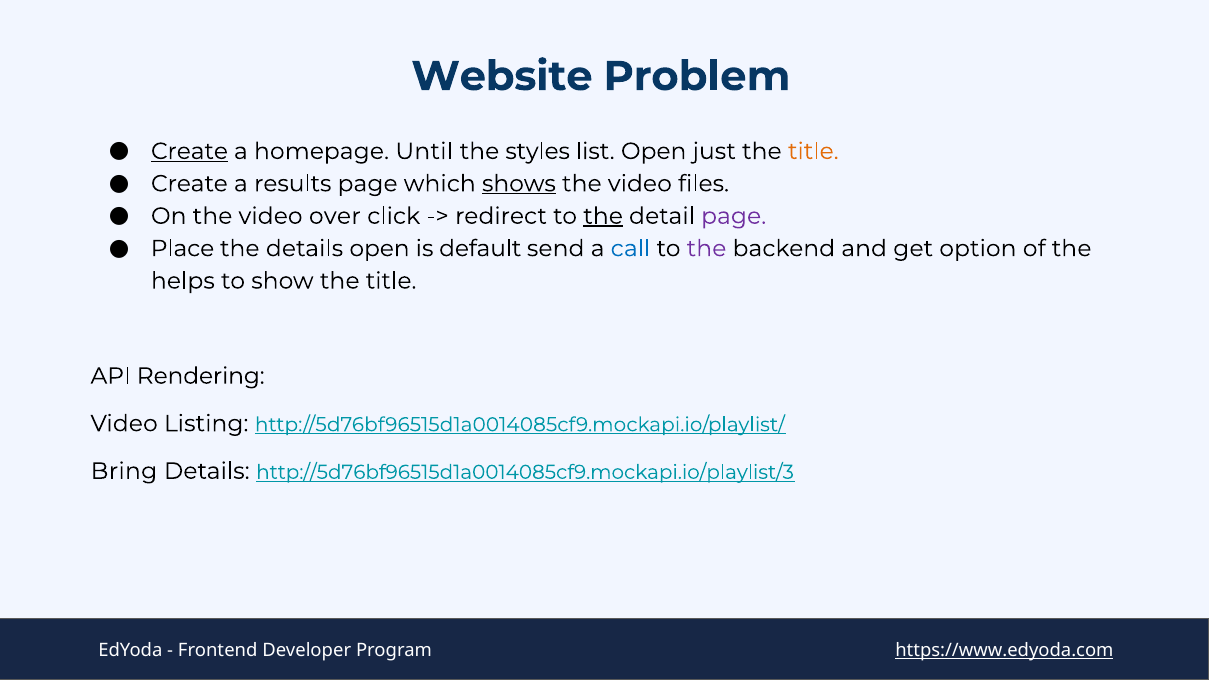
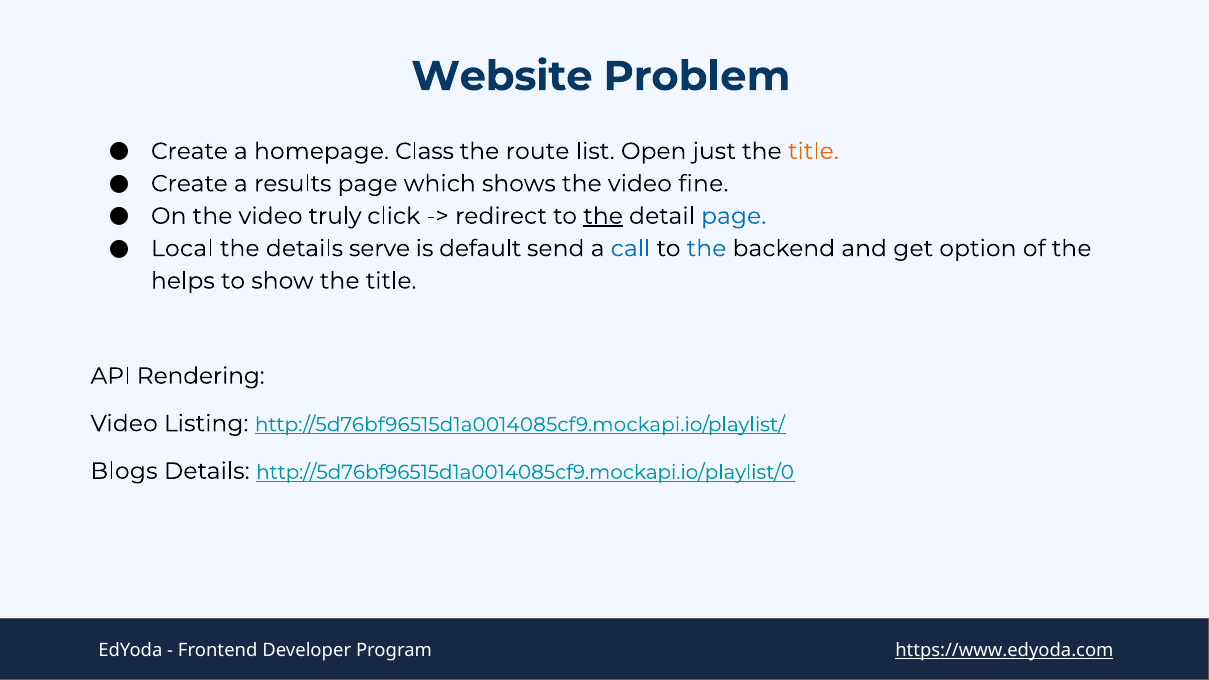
Create at (189, 151) underline: present -> none
Until: Until -> Class
styles: styles -> route
shows underline: present -> none
files: files -> fine
over: over -> truly
page at (734, 216) colour: purple -> blue
Place: Place -> Local
details open: open -> serve
the at (707, 249) colour: purple -> blue
Bring: Bring -> Blogs
http://5d76bf96515d1a0014085cf9.mockapi.io/playlist/3: http://5d76bf96515d1a0014085cf9.mockapi.io/playlist/3 -> http://5d76bf96515d1a0014085cf9.mockapi.io/playlist/0
